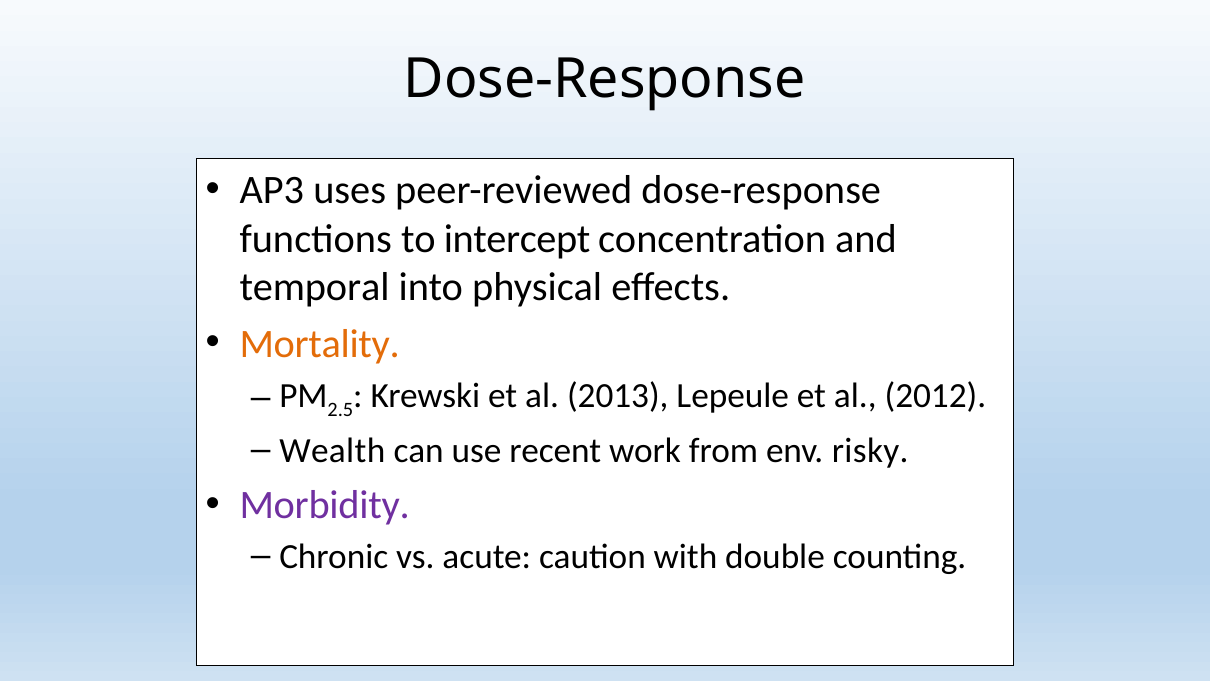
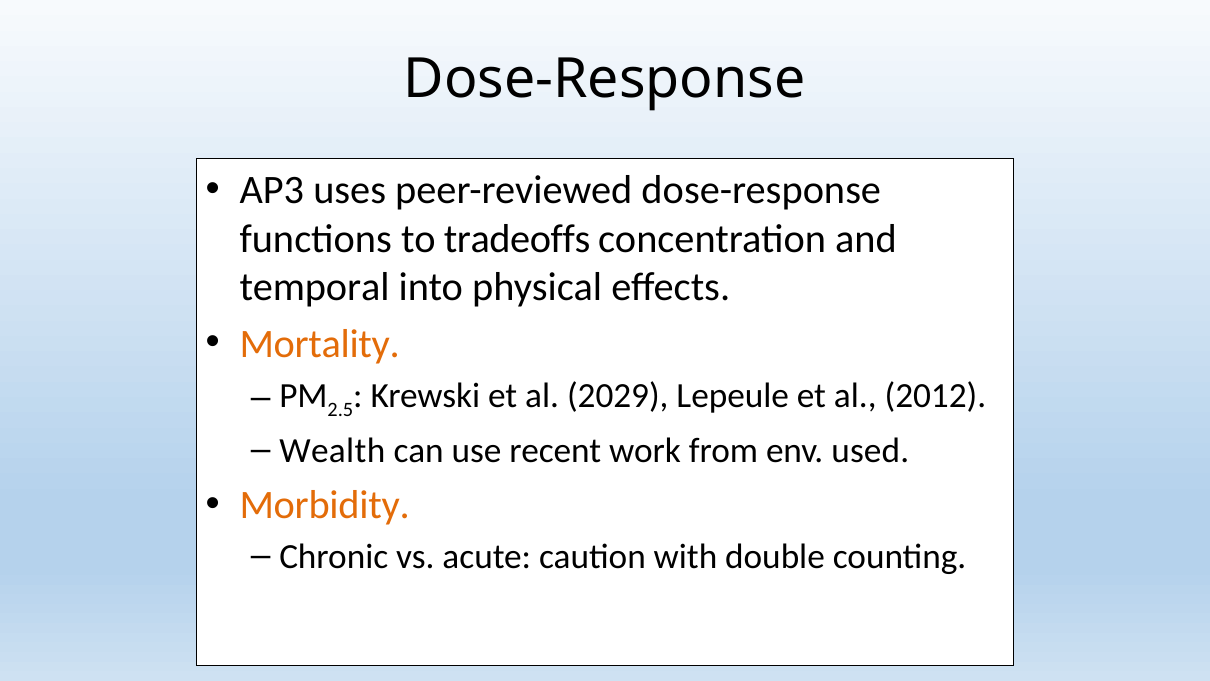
intercept: intercept -> tradeoffs
2013: 2013 -> 2029
risky: risky -> used
Morbidity colour: purple -> orange
